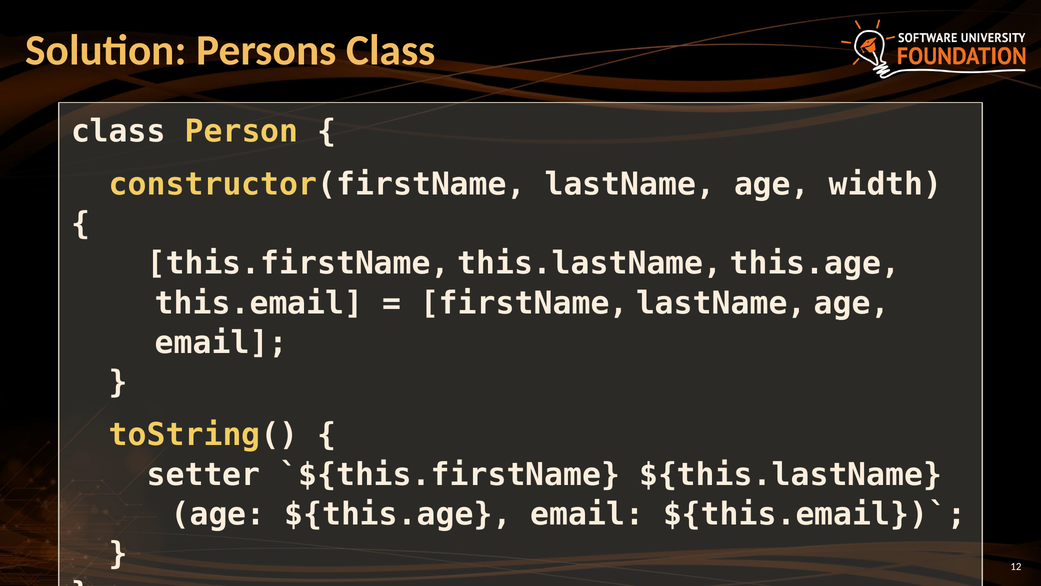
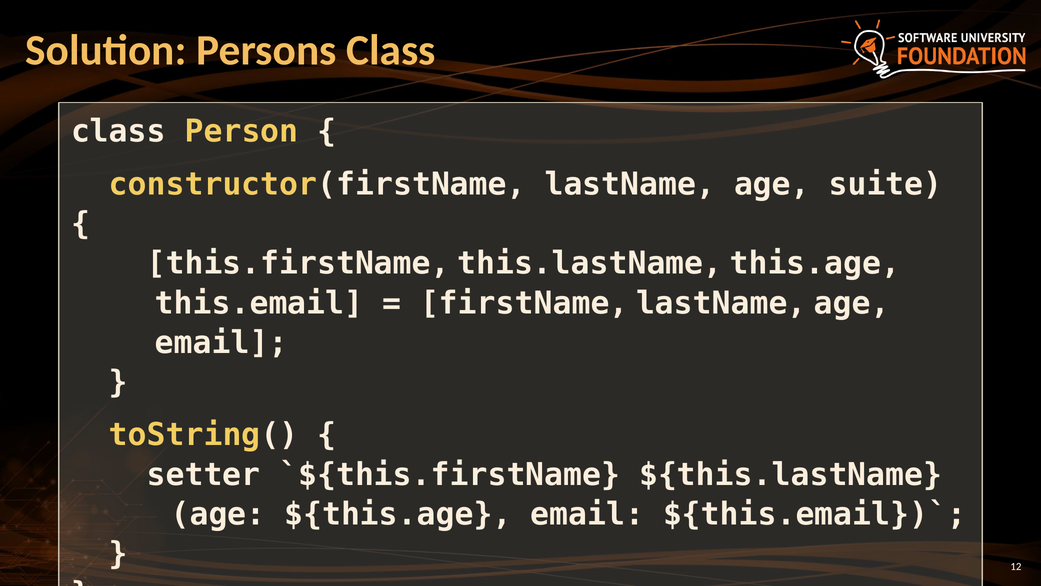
width: width -> suite
